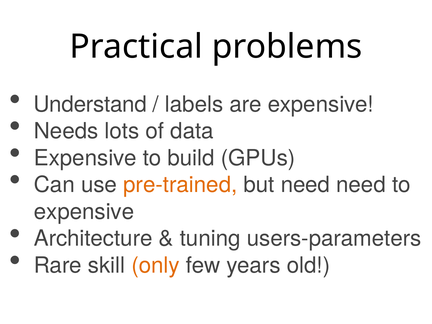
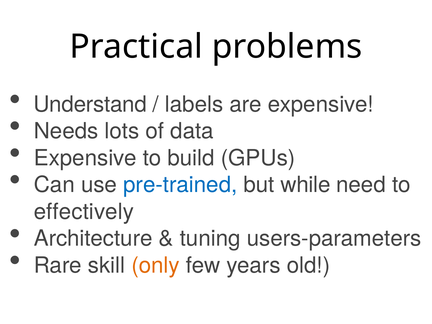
pre-trained colour: orange -> blue
but need: need -> while
expensive at (84, 212): expensive -> effectively
